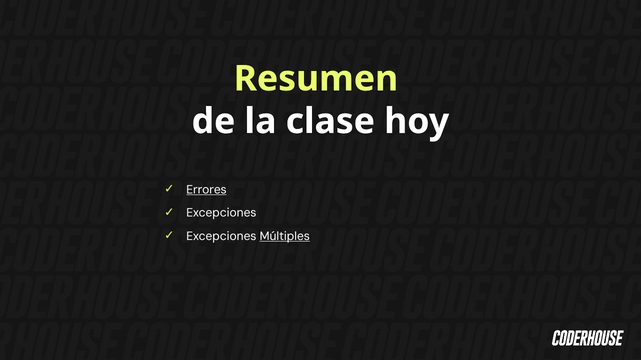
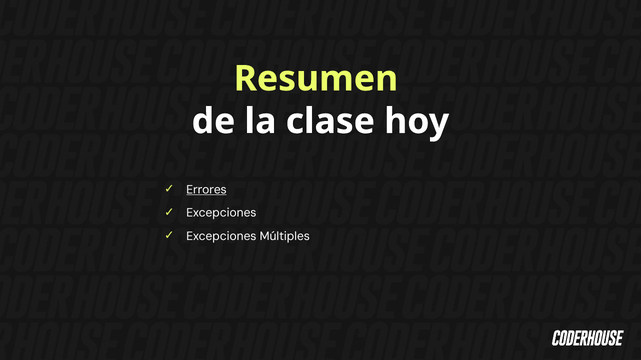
Múltiples underline: present -> none
